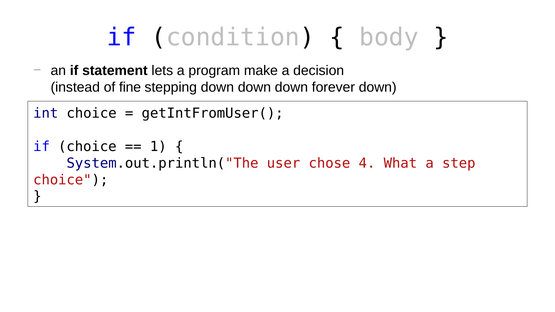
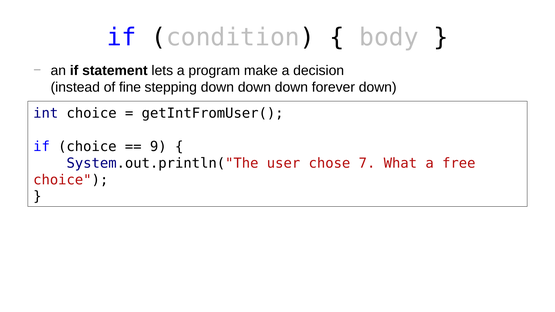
1: 1 -> 9
4: 4 -> 7
step: step -> free
